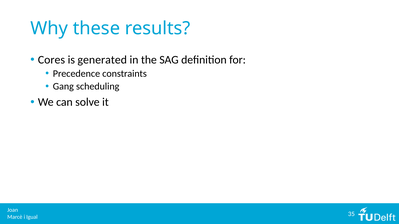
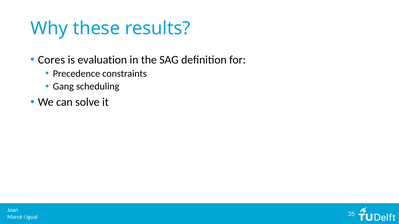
generated: generated -> evaluation
